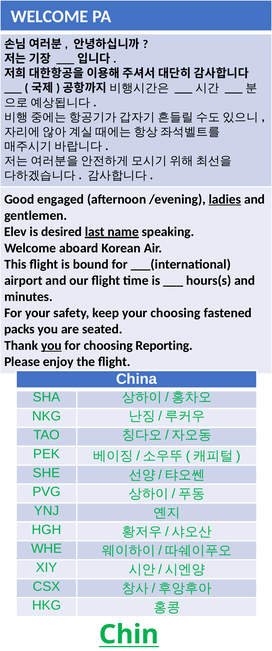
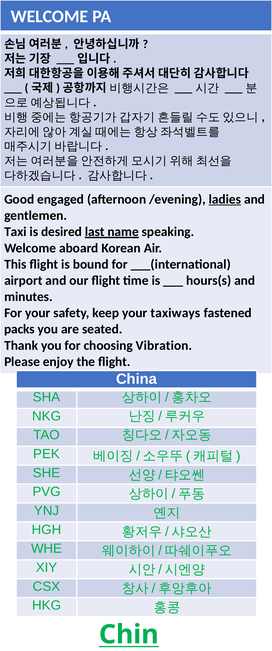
Elev: Elev -> Taxi
your choosing: choosing -> taxiways
you at (51, 345) underline: present -> none
Reporting: Reporting -> Vibration
